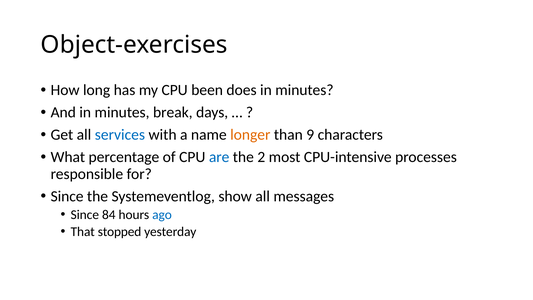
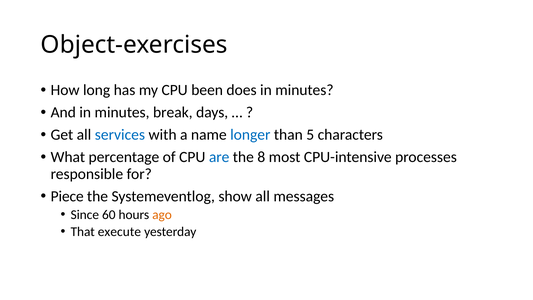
longer colour: orange -> blue
9: 9 -> 5
2: 2 -> 8
Since at (67, 196): Since -> Piece
84: 84 -> 60
ago colour: blue -> orange
stopped: stopped -> execute
